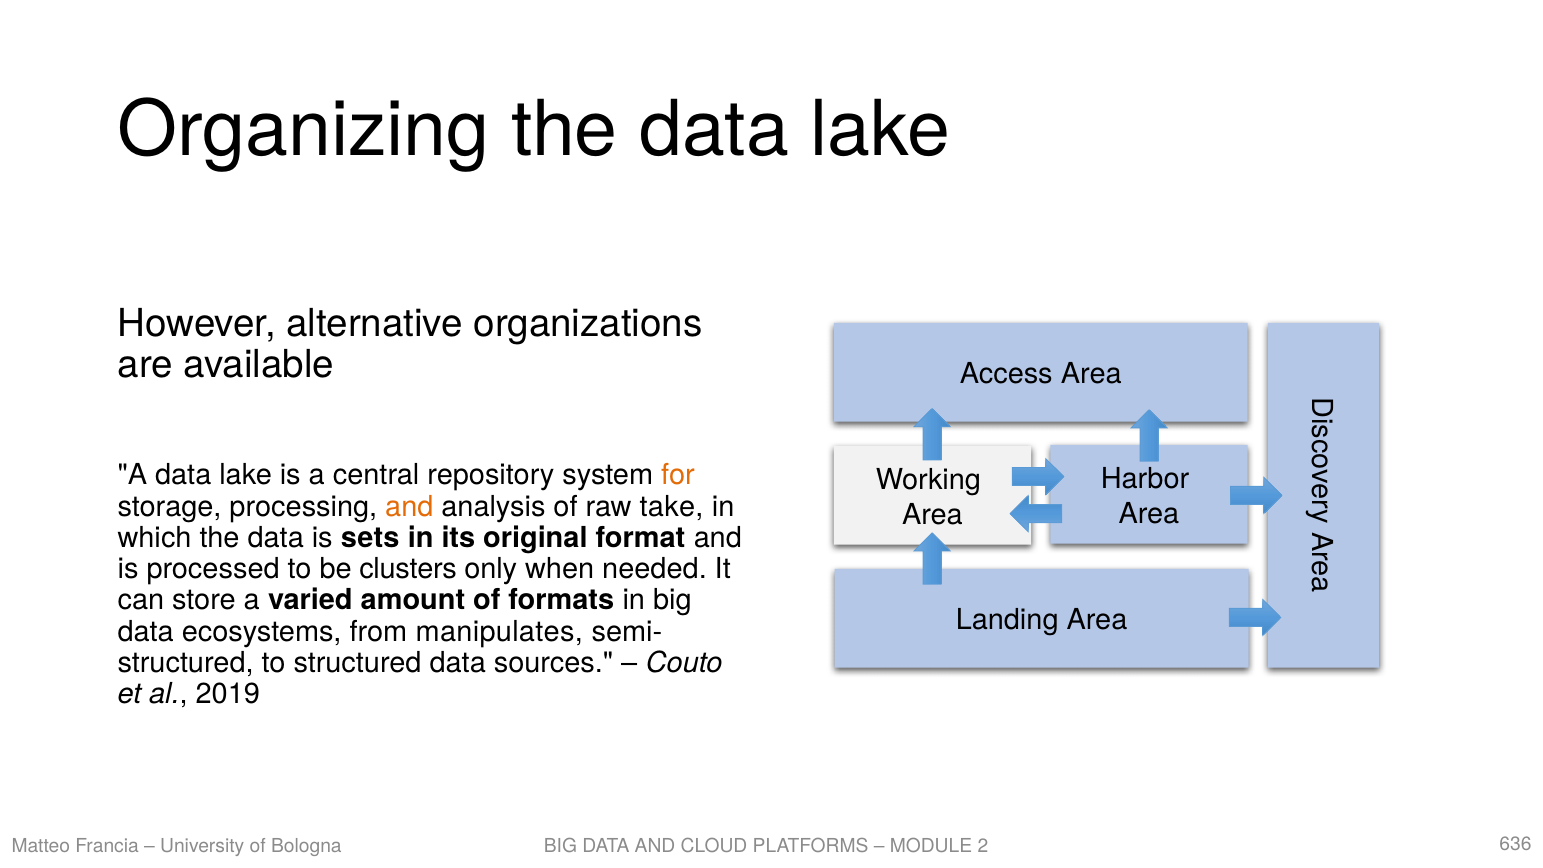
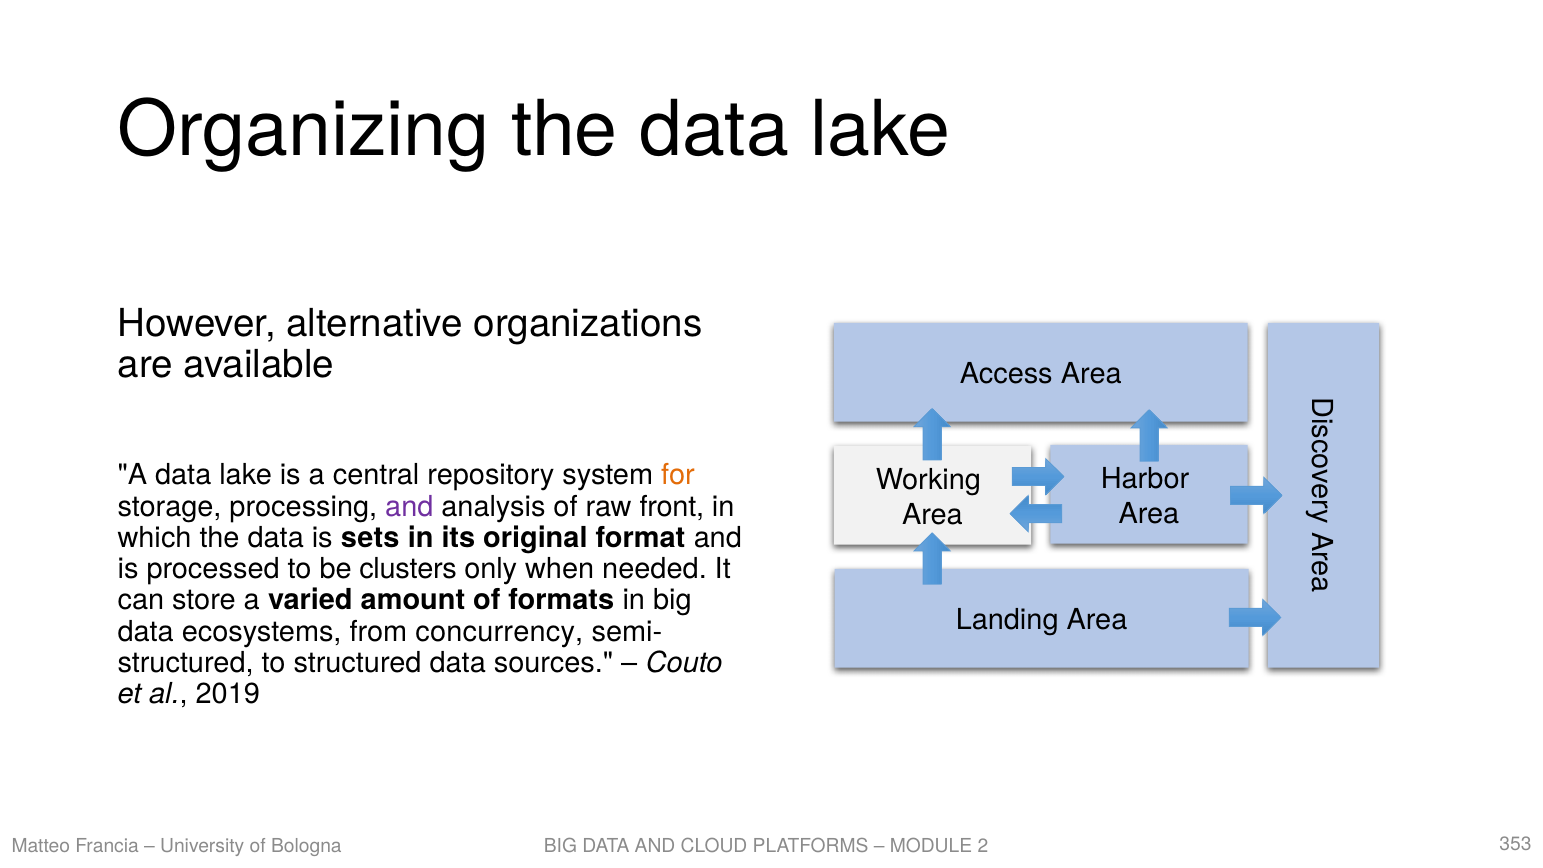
and at (409, 507) colour: orange -> purple
take: take -> front
manipulates: manipulates -> concurrency
636: 636 -> 353
